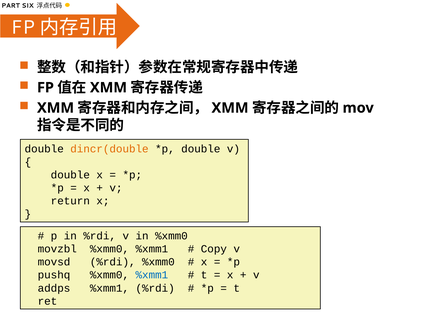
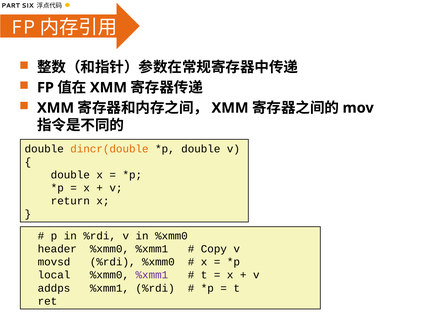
movzbl: movzbl -> header
pushq: pushq -> local
%xmm1 at (152, 275) colour: blue -> purple
